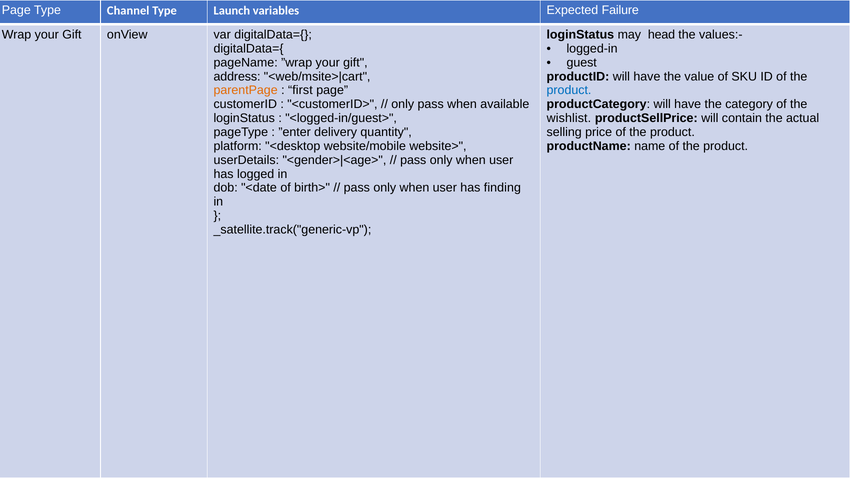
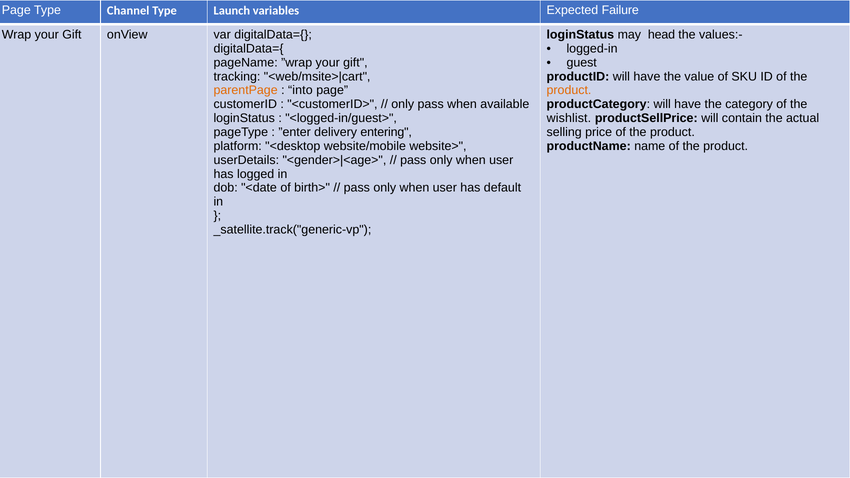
address: address -> tracking
first: first -> into
product at (569, 90) colour: blue -> orange
quantity: quantity -> entering
finding: finding -> default
